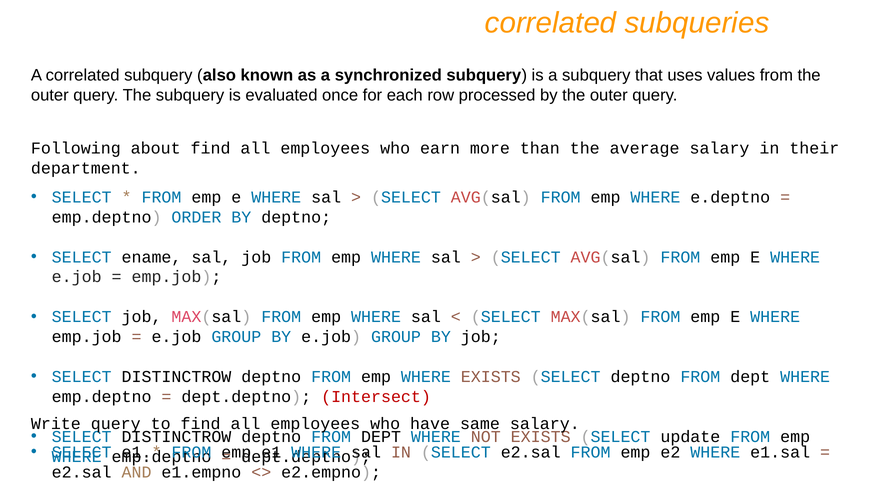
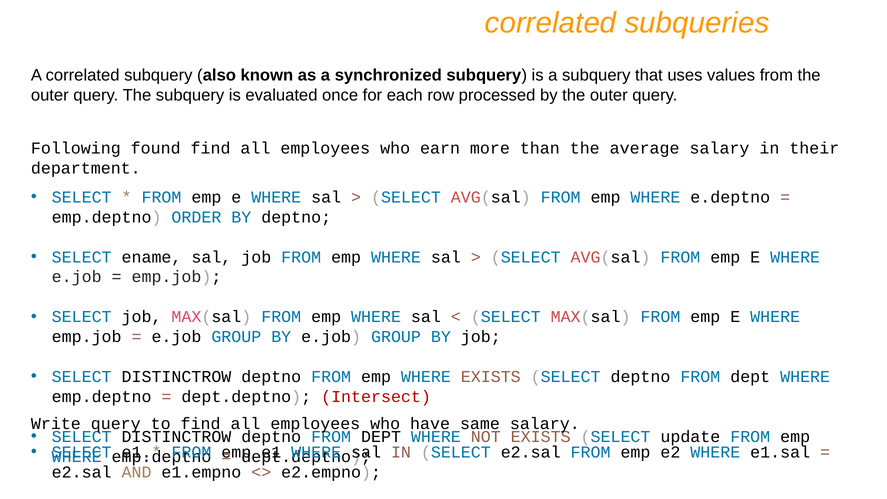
about: about -> found
